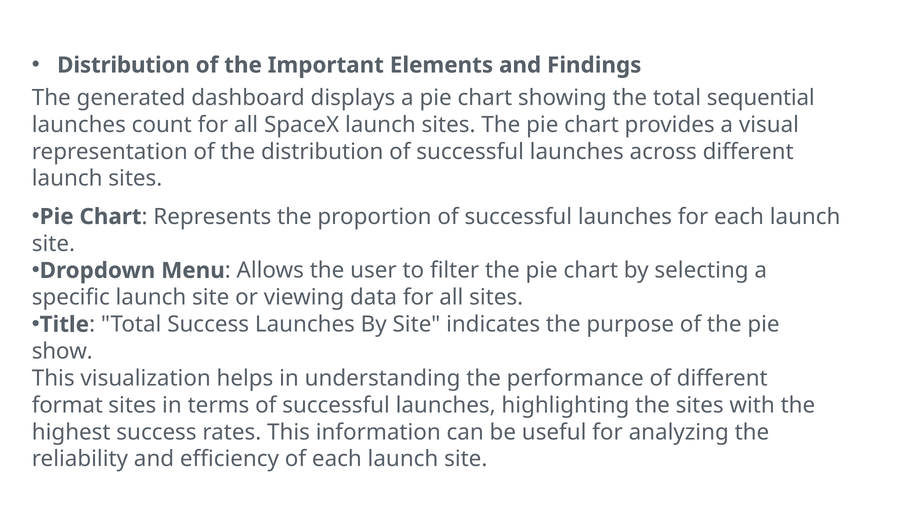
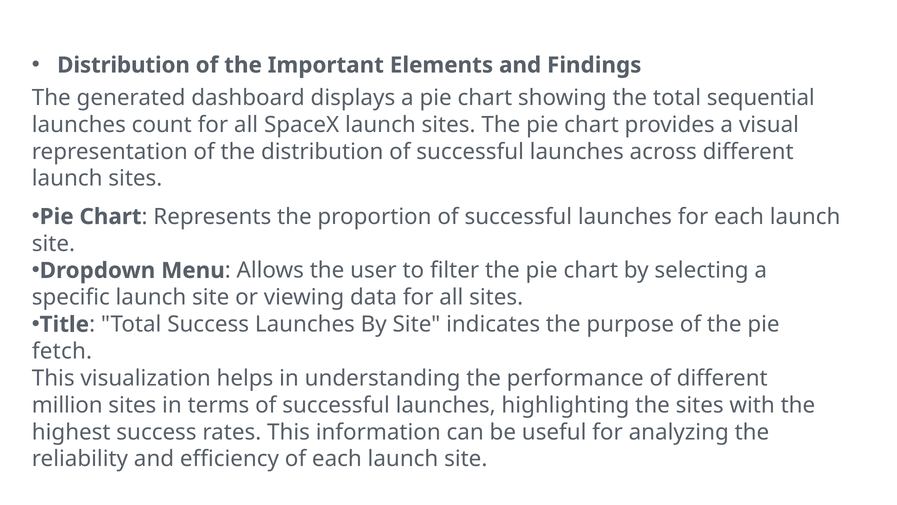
show: show -> fetch
format: format -> million
